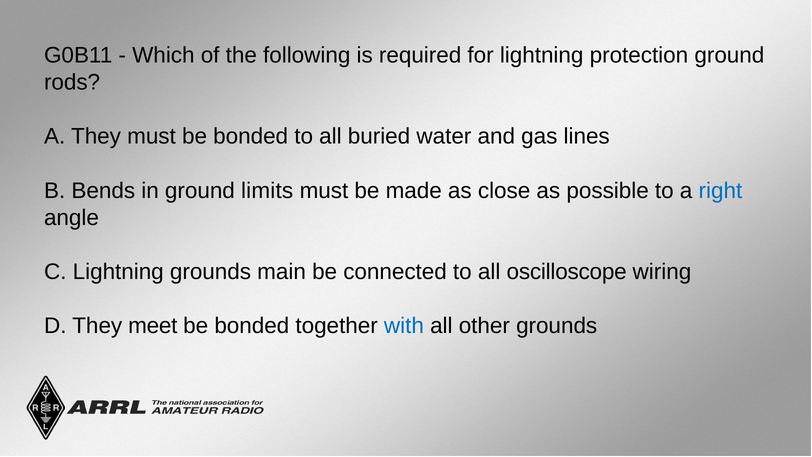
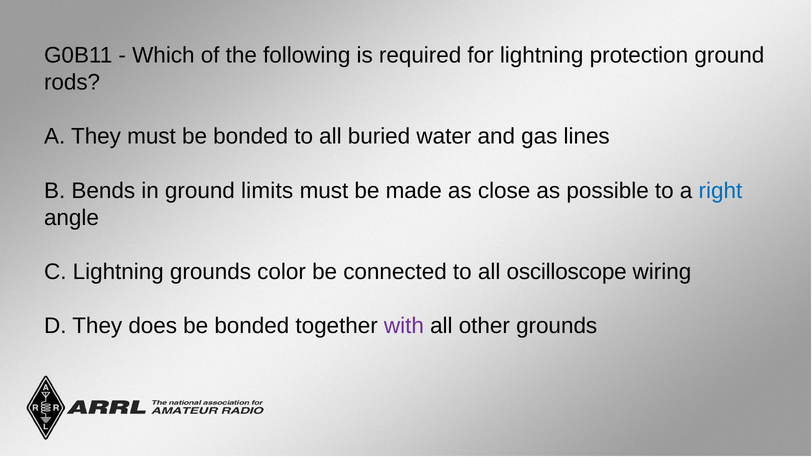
main: main -> color
meet: meet -> does
with colour: blue -> purple
